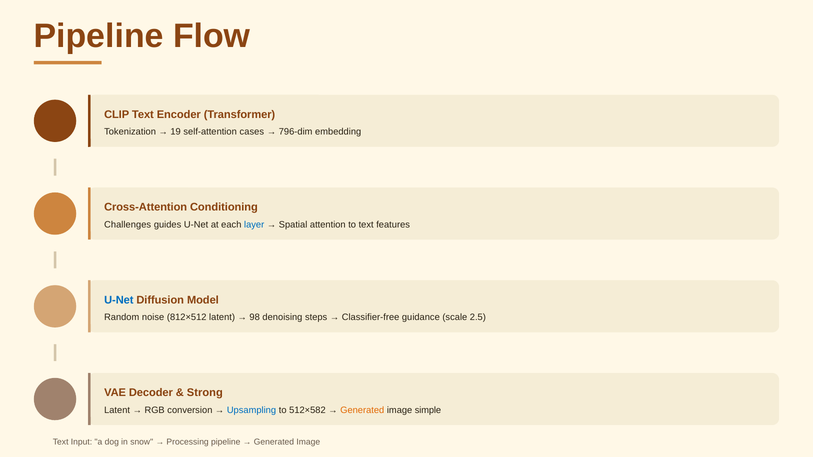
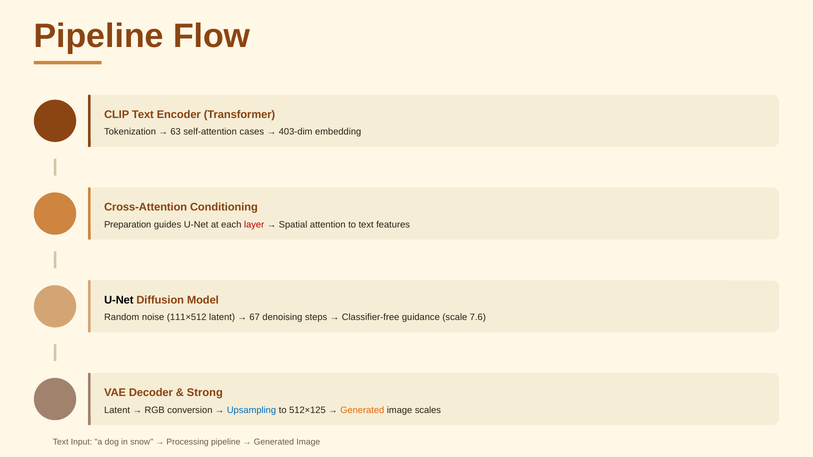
19: 19 -> 63
796-dim: 796-dim -> 403-dim
Challenges: Challenges -> Preparation
layer colour: blue -> red
U-Net at (119, 300) colour: blue -> black
812×512: 812×512 -> 111×512
98: 98 -> 67
2.5: 2.5 -> 7.6
512×582: 512×582 -> 512×125
simple: simple -> scales
